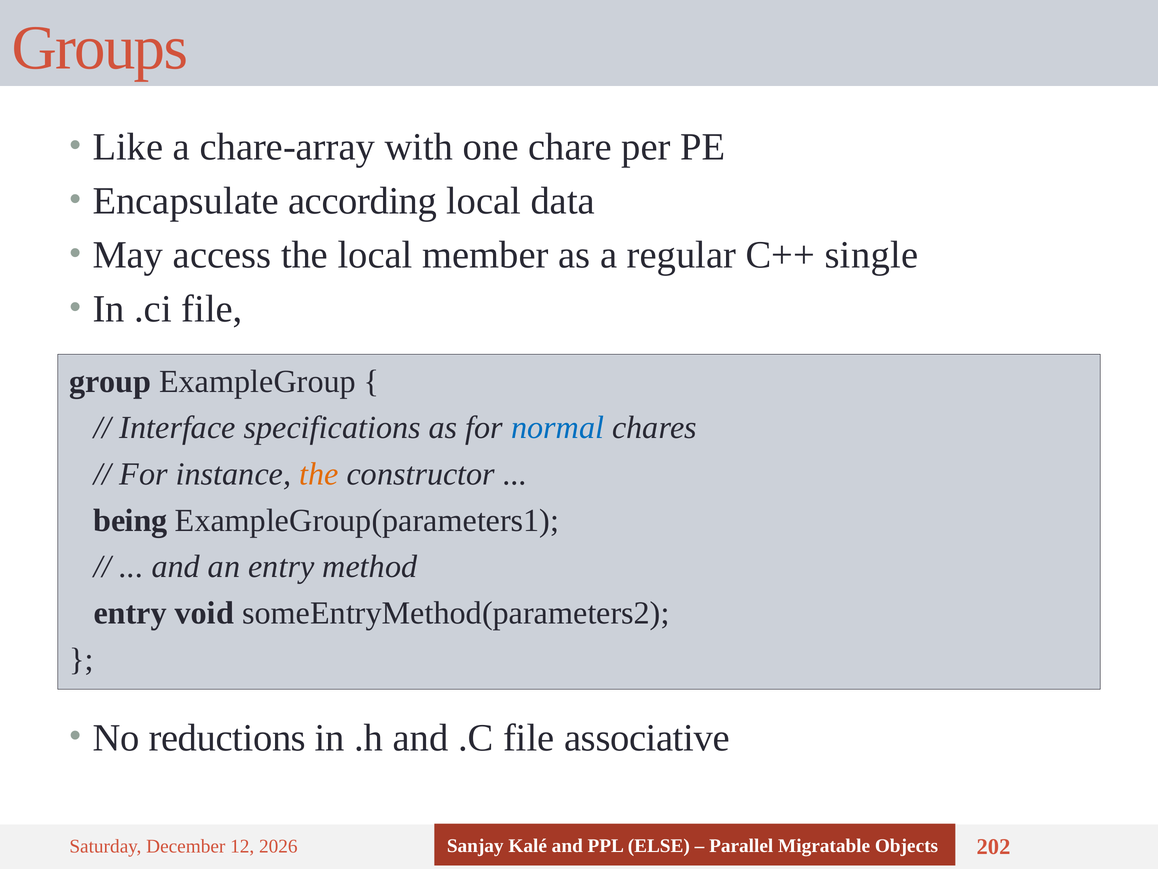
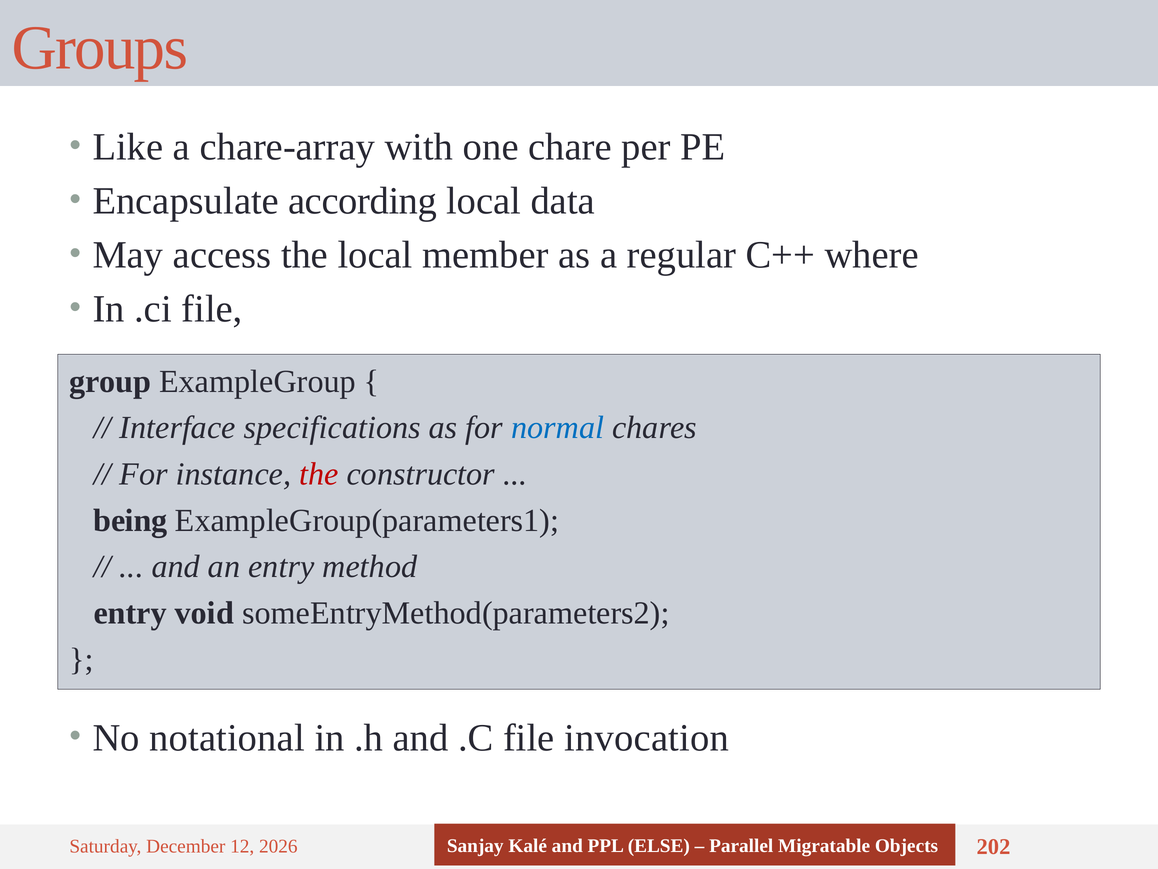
single: single -> where
the at (319, 474) colour: orange -> red
reductions: reductions -> notational
associative: associative -> invocation
